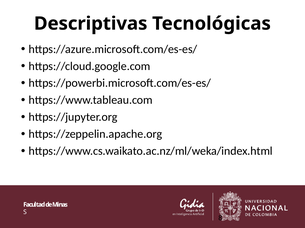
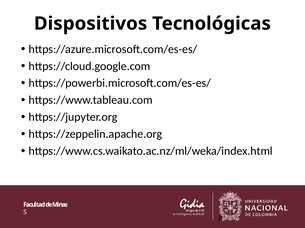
Descriptivas: Descriptivas -> Dispositivos
